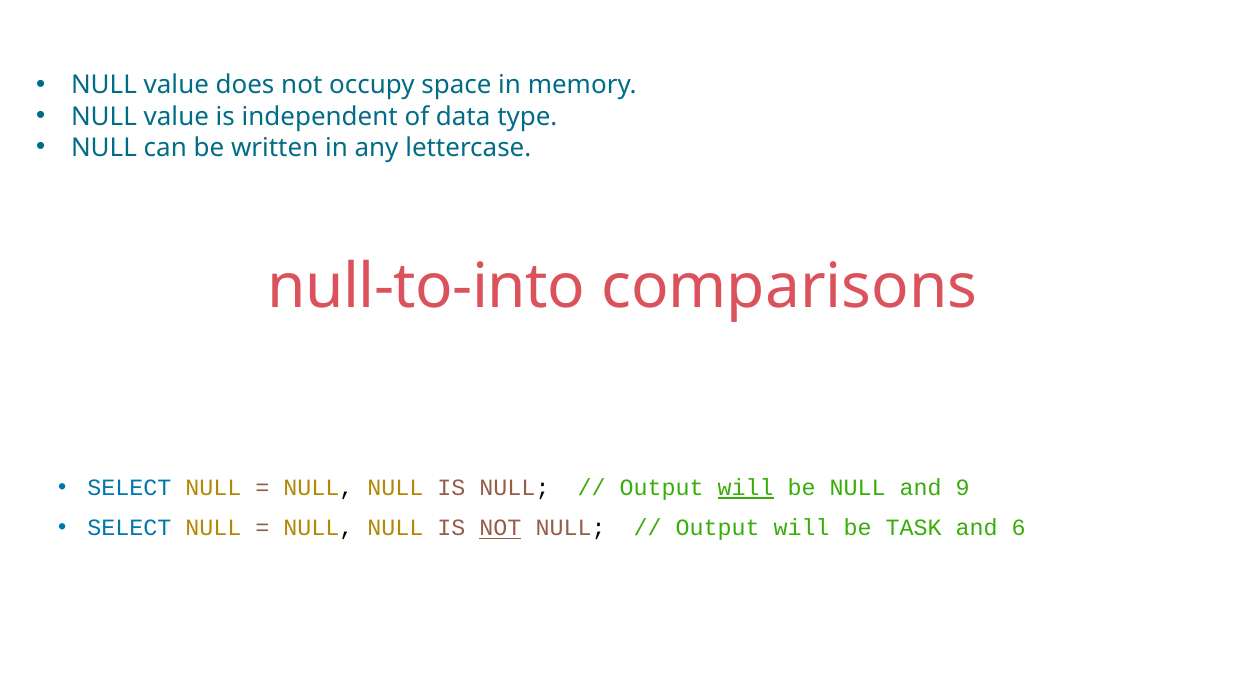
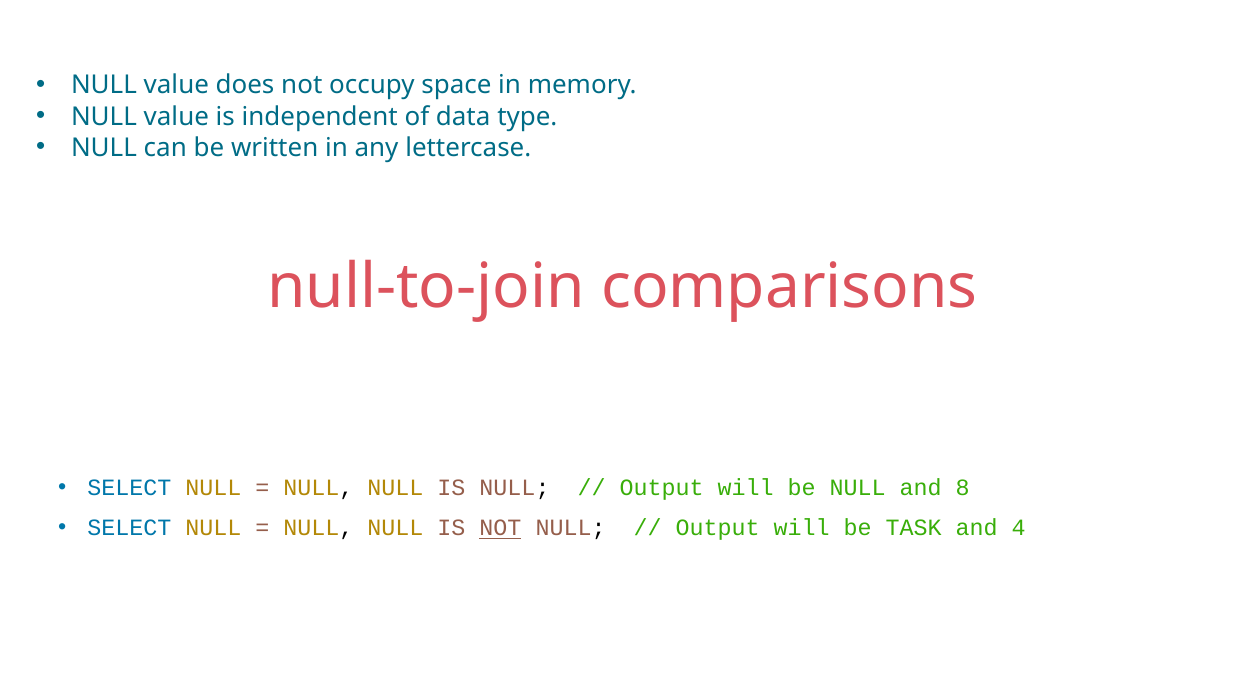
null-to-into: null-to-into -> null-to-join
will at (746, 488) underline: present -> none
9: 9 -> 8
6: 6 -> 4
